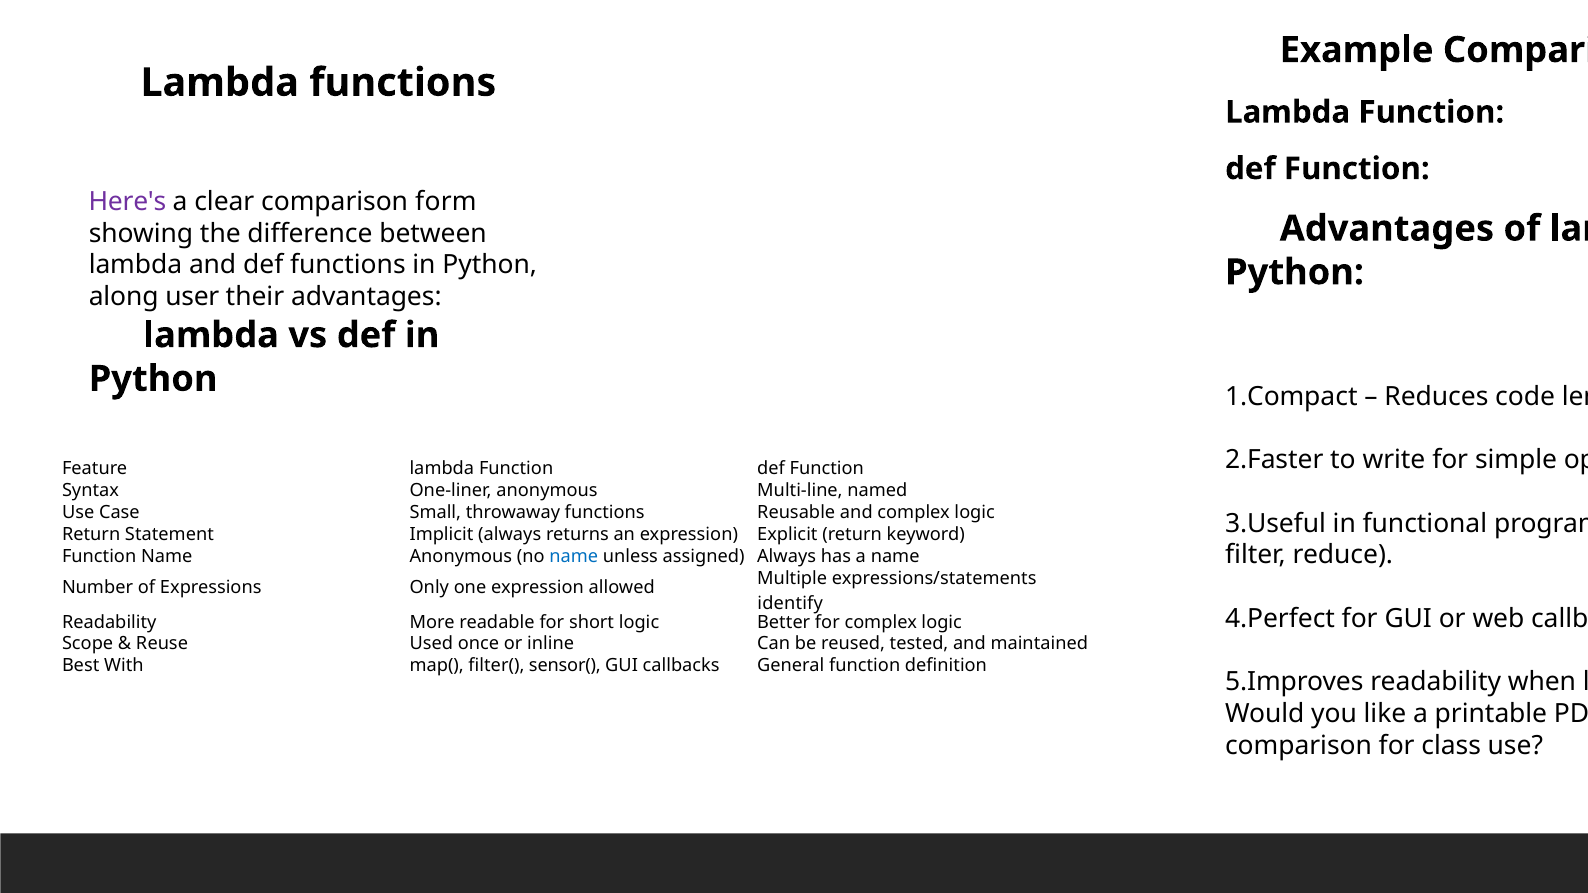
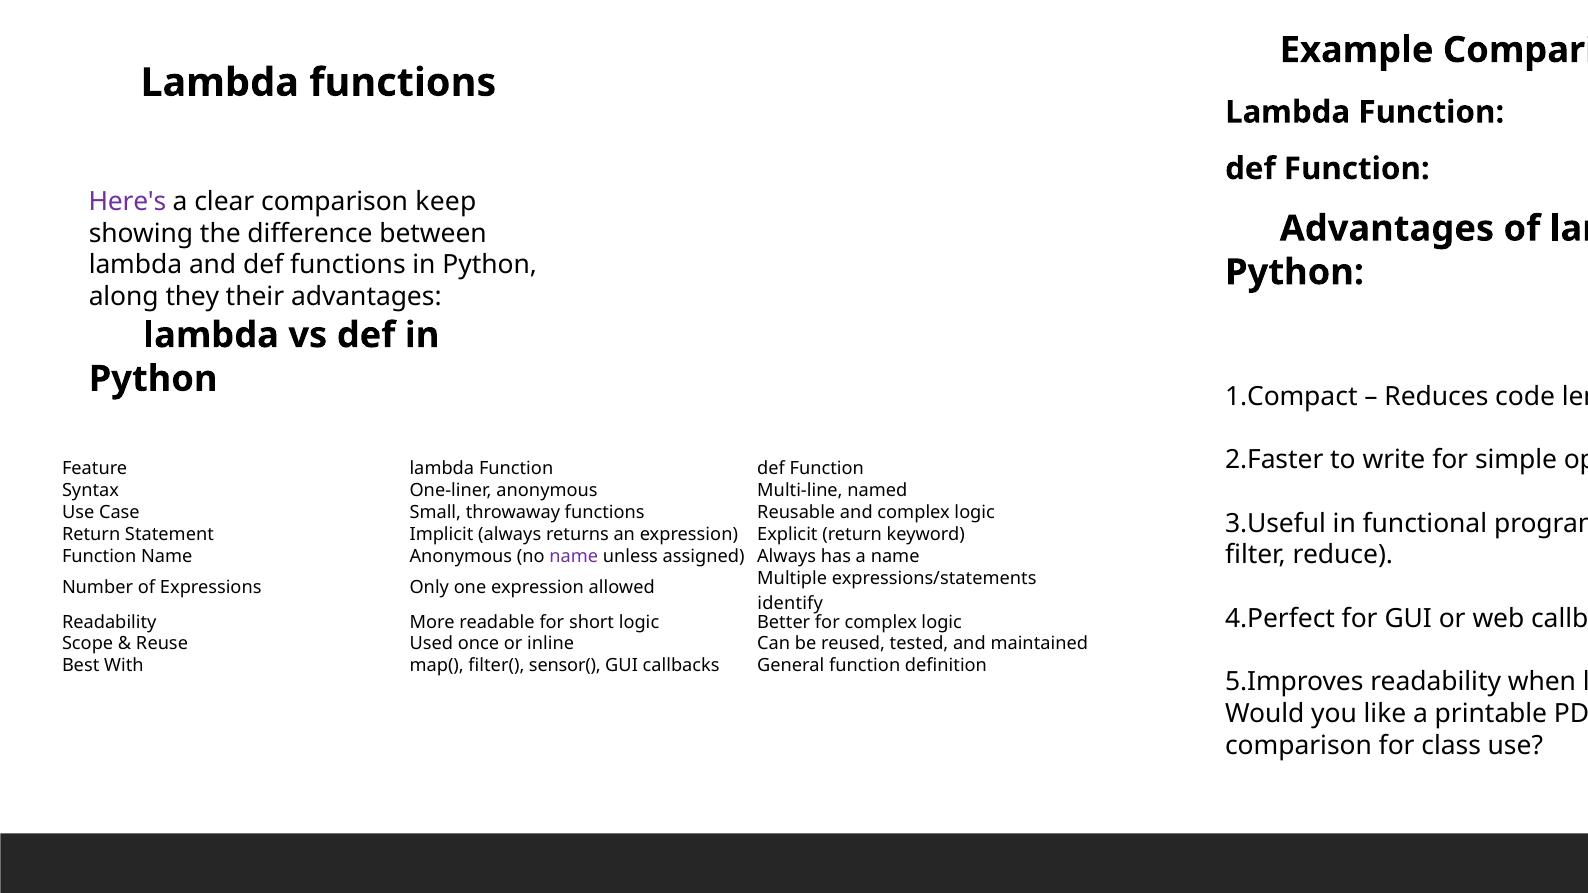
form: form -> keep
user: user -> they
name at (574, 557) colour: blue -> purple
